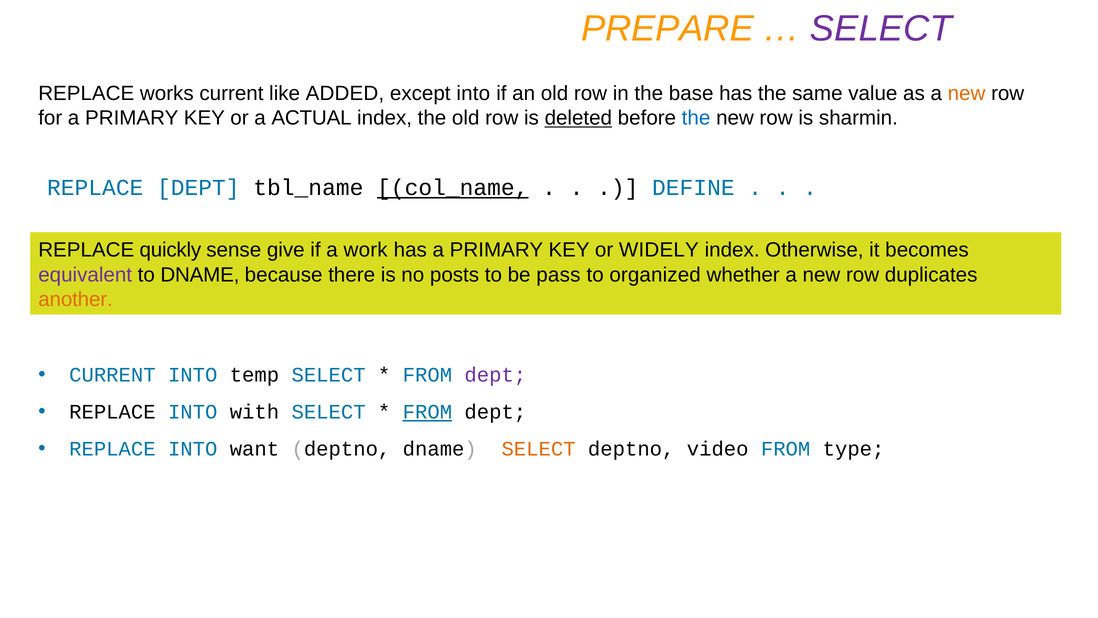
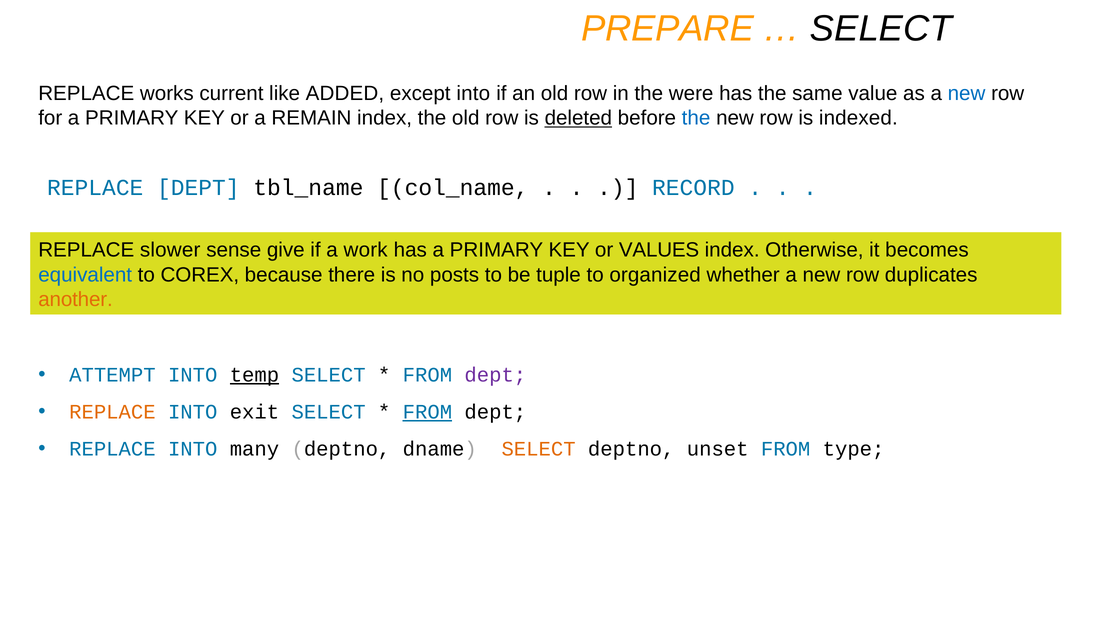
SELECT at (881, 29) colour: purple -> black
base: base -> were
new at (967, 93) colour: orange -> blue
ACTUAL: ACTUAL -> REMAIN
sharmin: sharmin -> indexed
col_name underline: present -> none
DEFINE: DEFINE -> RECORD
quickly: quickly -> slower
WIDELY: WIDELY -> VALUES
equivalent colour: purple -> blue
to DNAME: DNAME -> COREX
pass: pass -> tuple
CURRENT at (112, 375): CURRENT -> ATTEMPT
temp underline: none -> present
REPLACE at (112, 412) colour: black -> orange
with: with -> exit
want: want -> many
video: video -> unset
